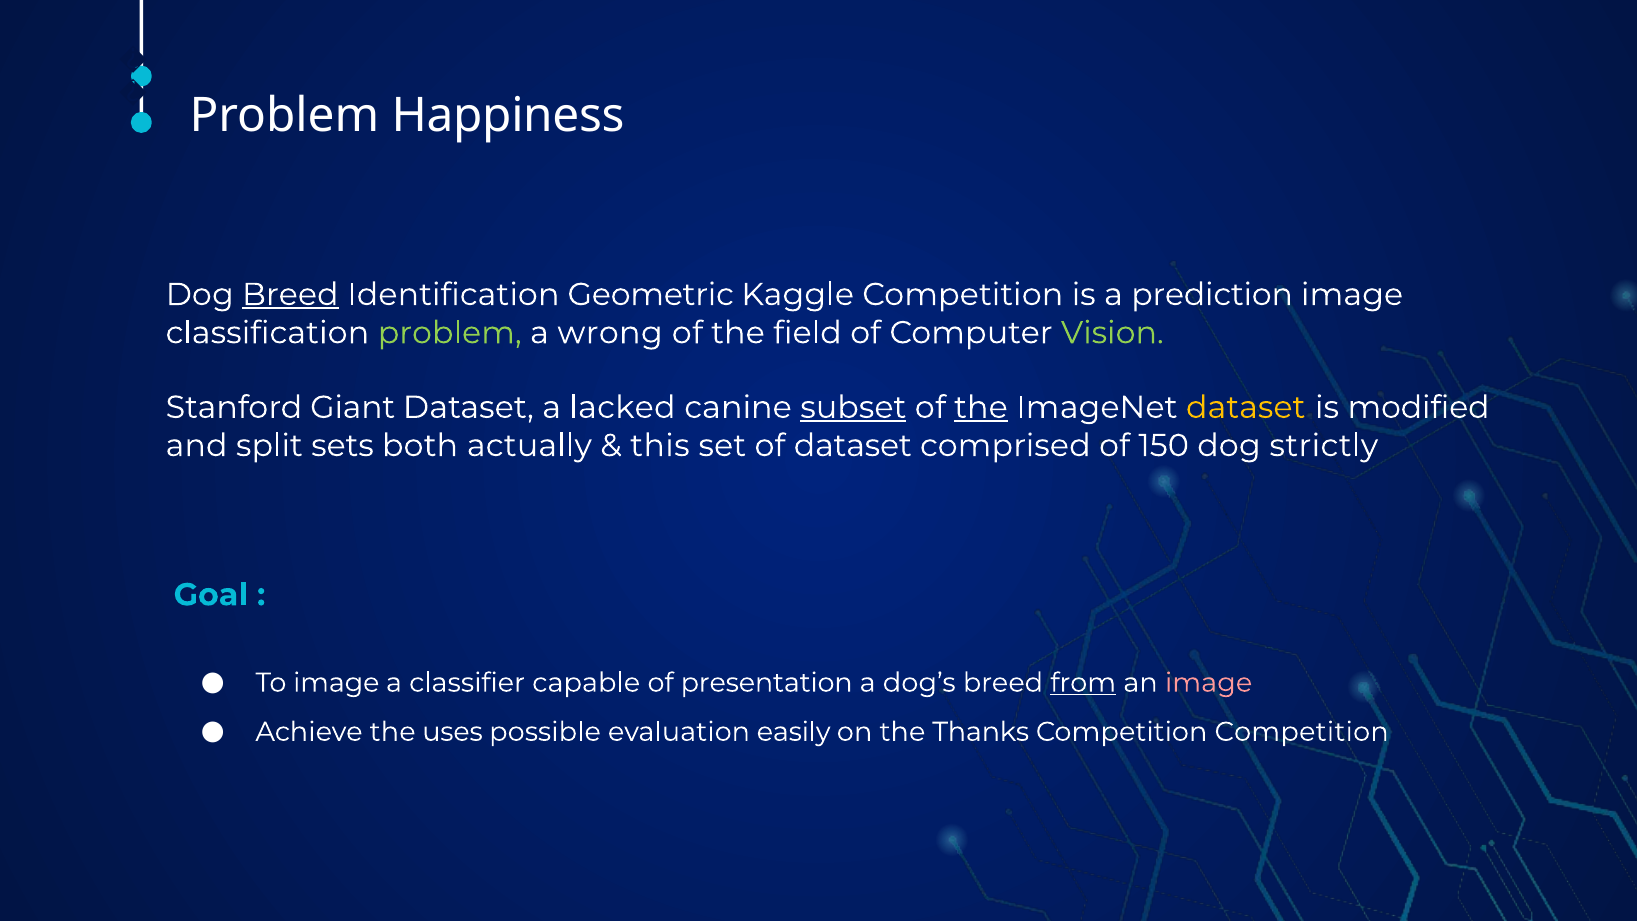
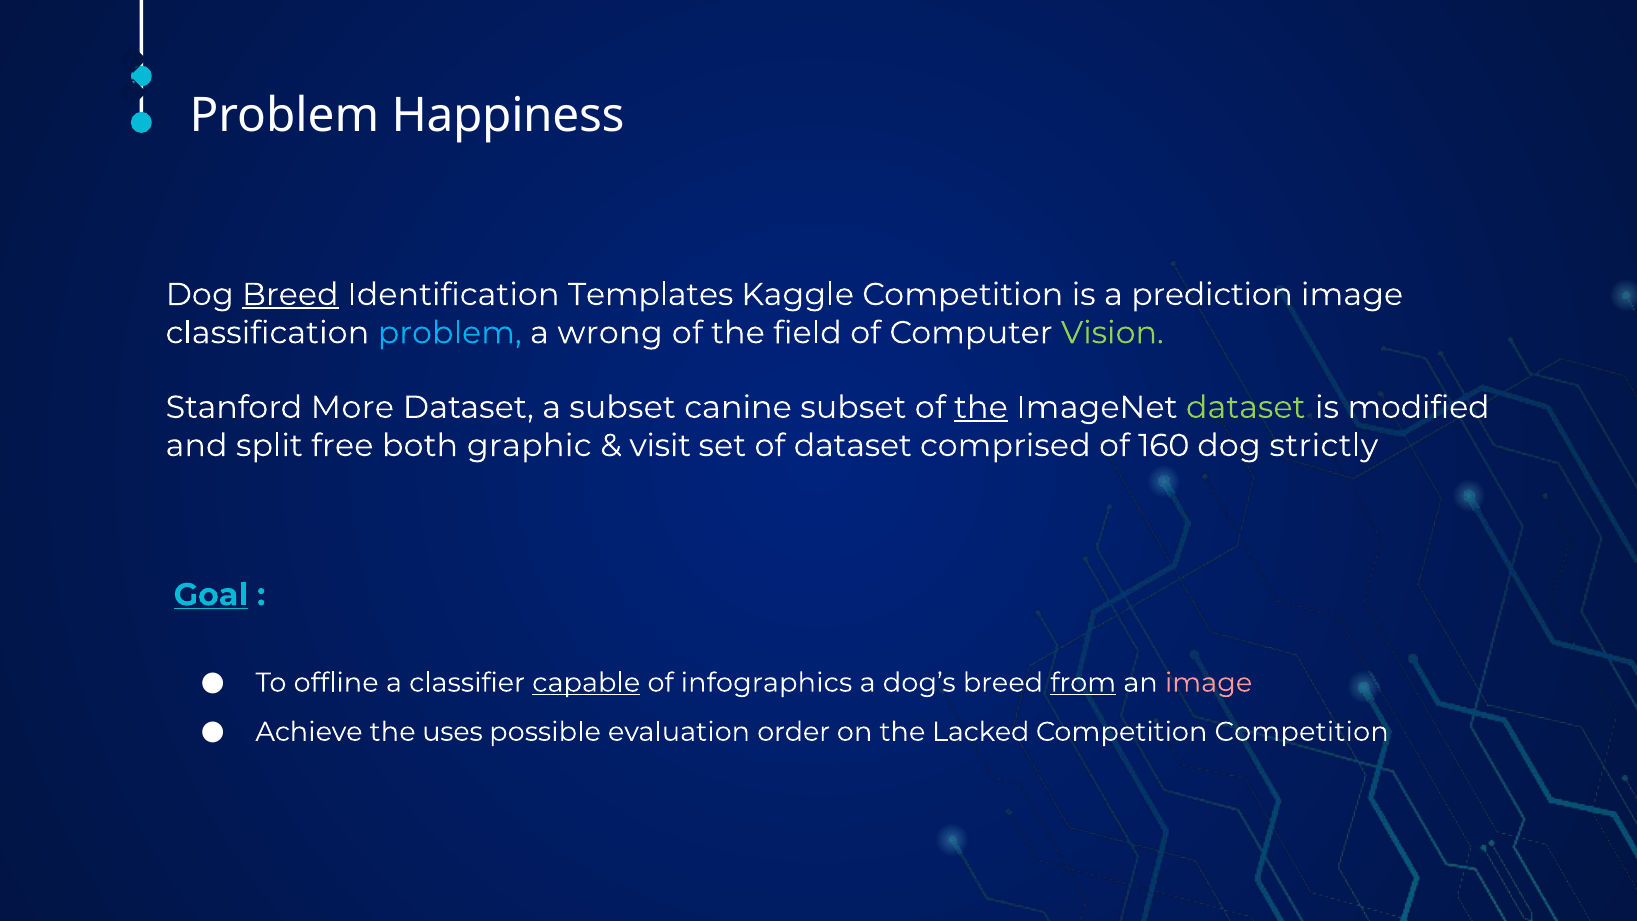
Geometric: Geometric -> Templates
problem at (450, 333) colour: light green -> light blue
Giant: Giant -> More
a lacked: lacked -> subset
subset at (853, 407) underline: present -> none
dataset at (1246, 407) colour: yellow -> light green
sets: sets -> free
actually: actually -> graphic
this: this -> visit
150: 150 -> 160
Goal underline: none -> present
To image: image -> offline
capable underline: none -> present
presentation: presentation -> infographics
easily: easily -> order
Thanks: Thanks -> Lacked
